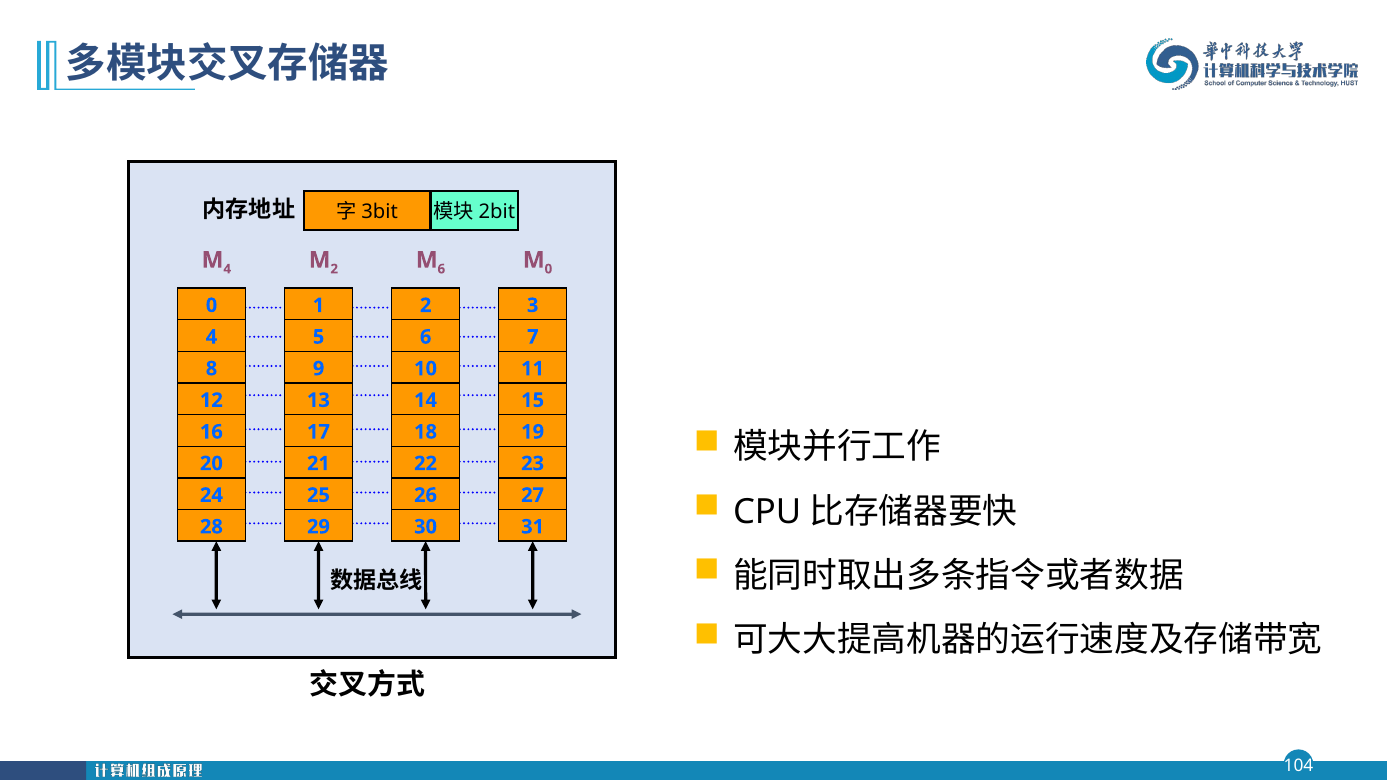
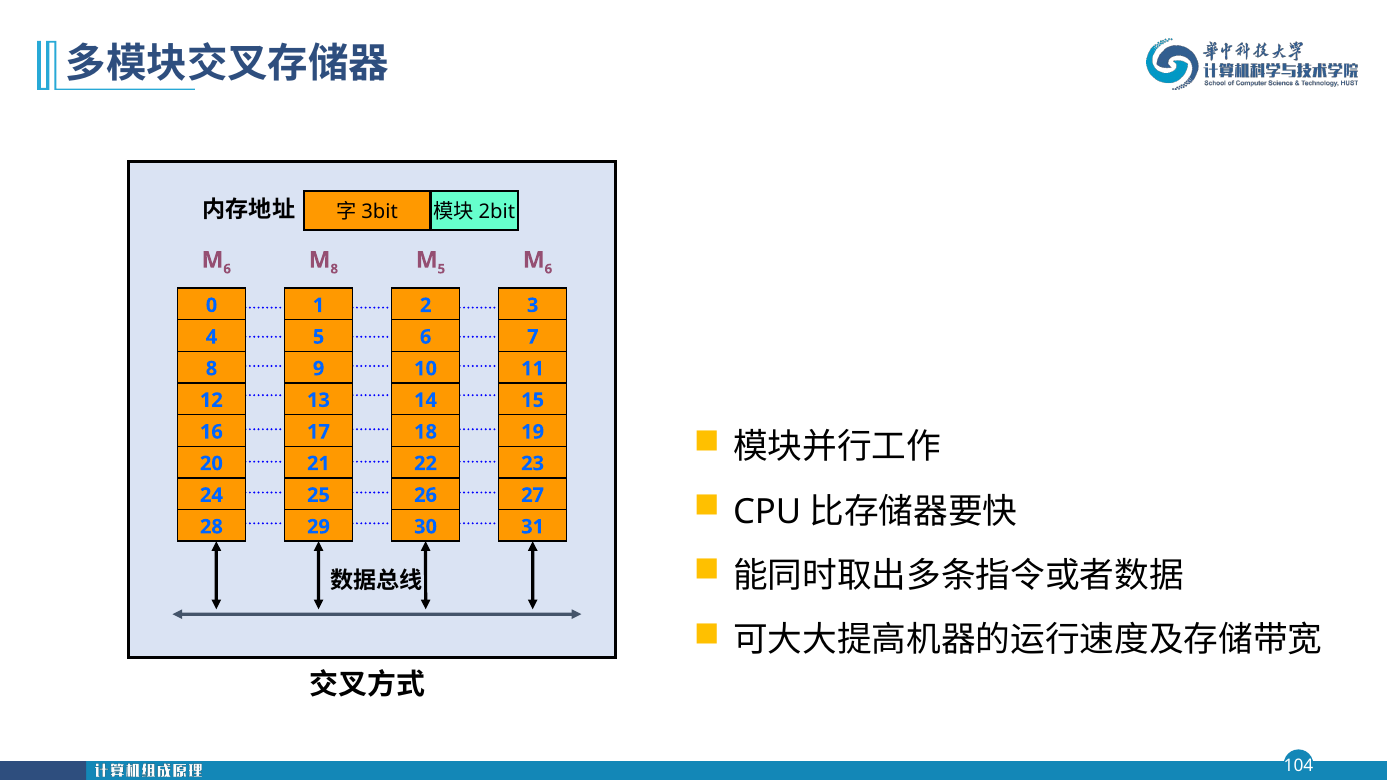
4 at (227, 269): 4 -> 6
2 at (334, 269): 2 -> 8
6 at (441, 269): 6 -> 5
0 at (548, 269): 0 -> 6
